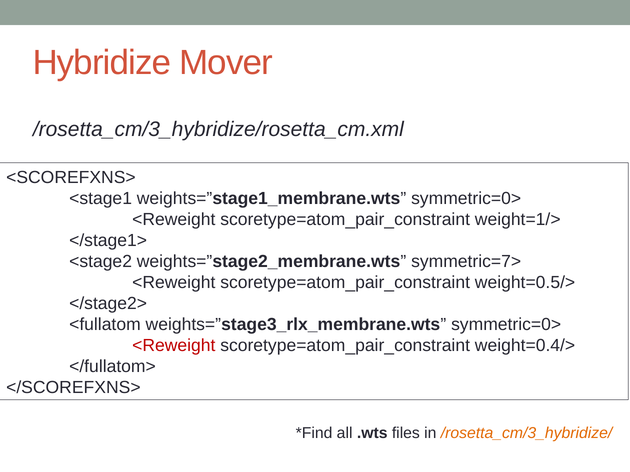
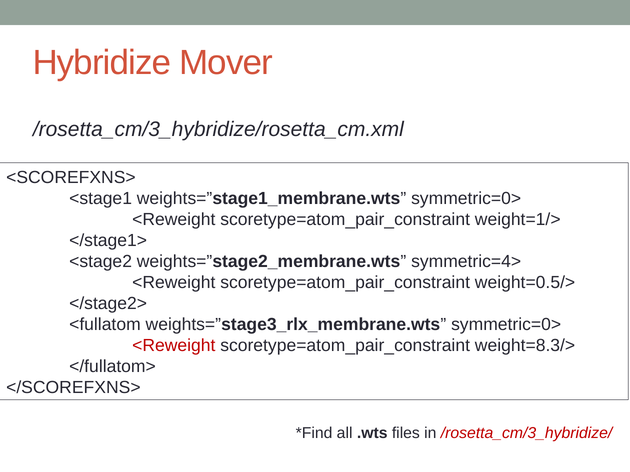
symmetric=7>: symmetric=7> -> symmetric=4>
weight=0.4/>: weight=0.4/> -> weight=8.3/>
/rosetta_cm/3_hybridize/ colour: orange -> red
